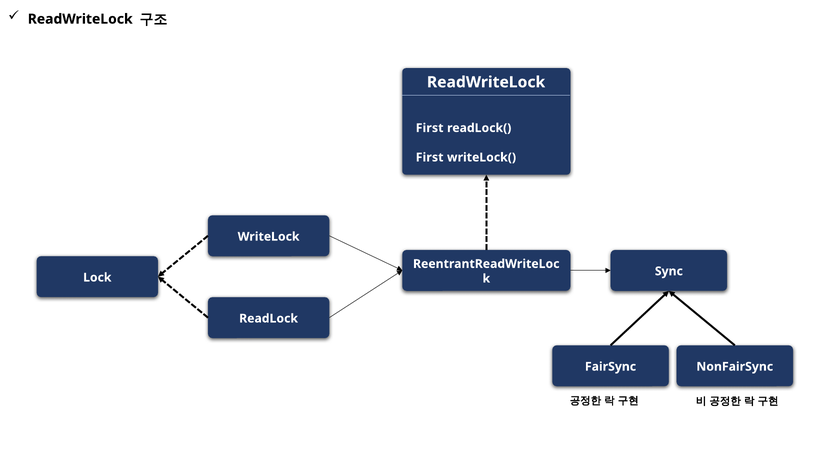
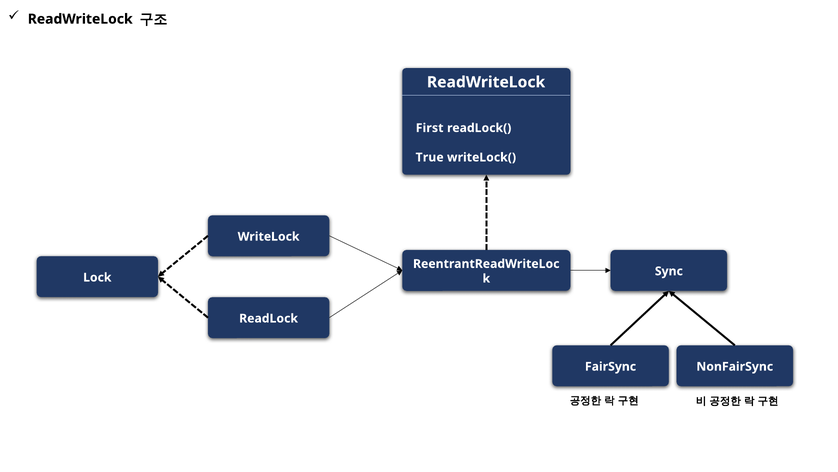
First at (430, 157): First -> True
